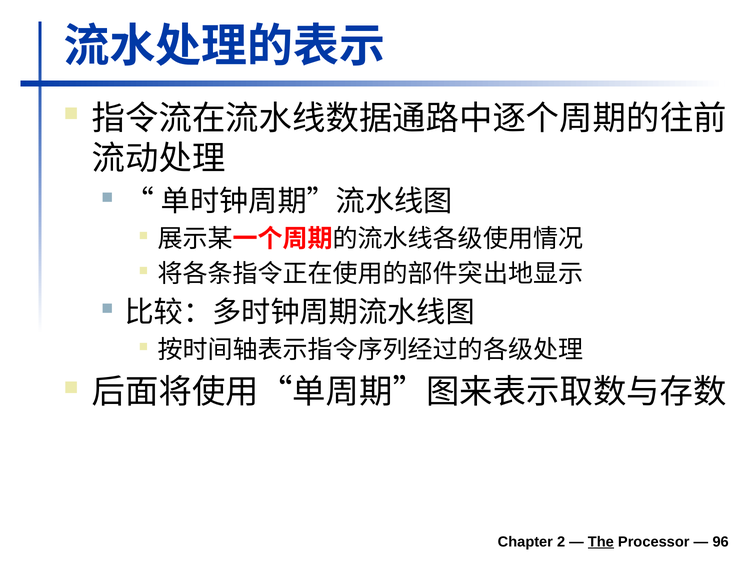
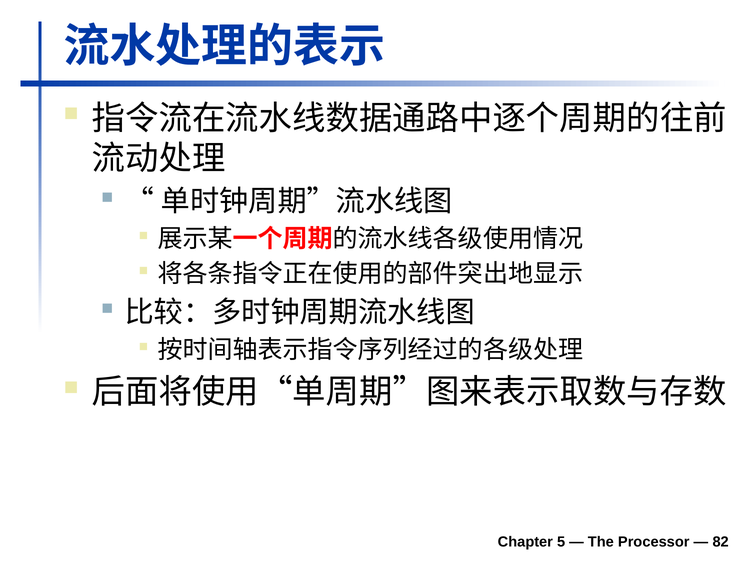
2: 2 -> 5
The underline: present -> none
96: 96 -> 82
